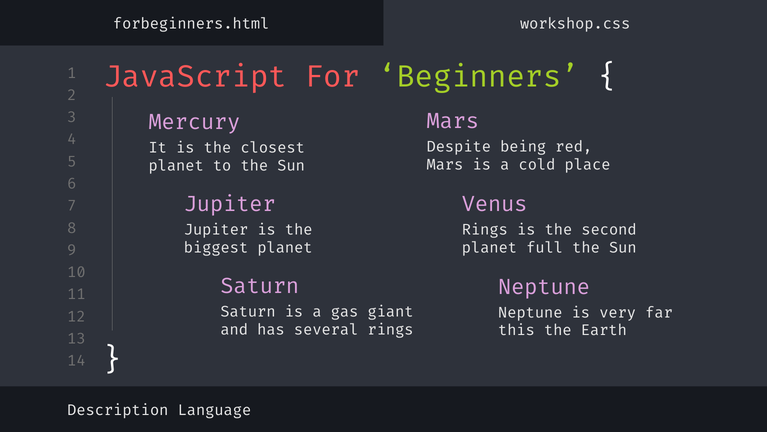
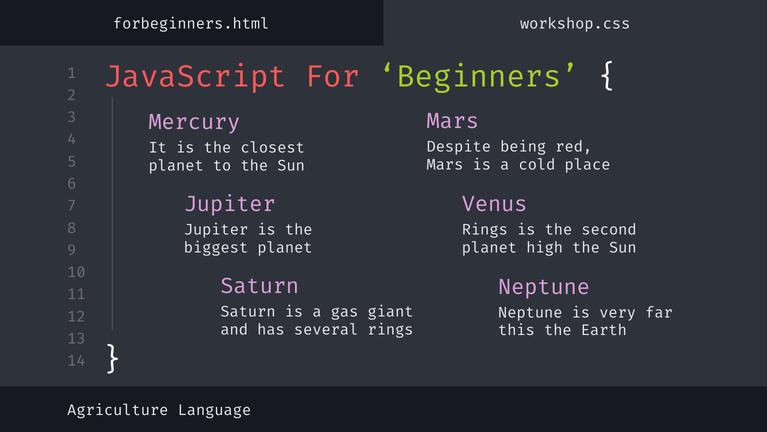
full: full -> high
Description: Description -> Agriculture
